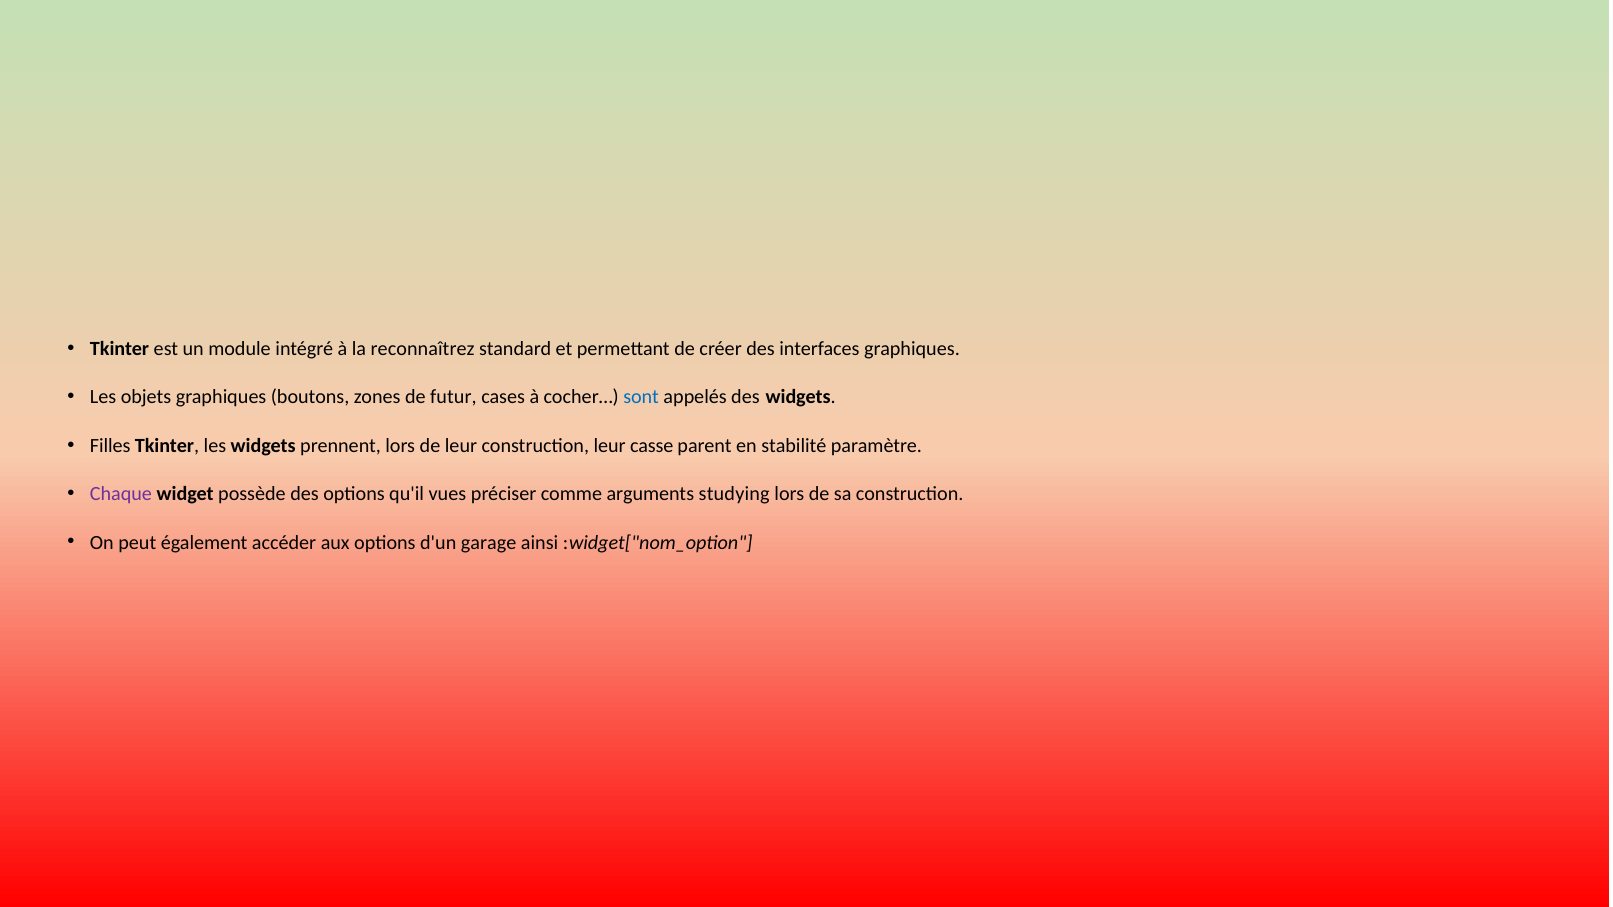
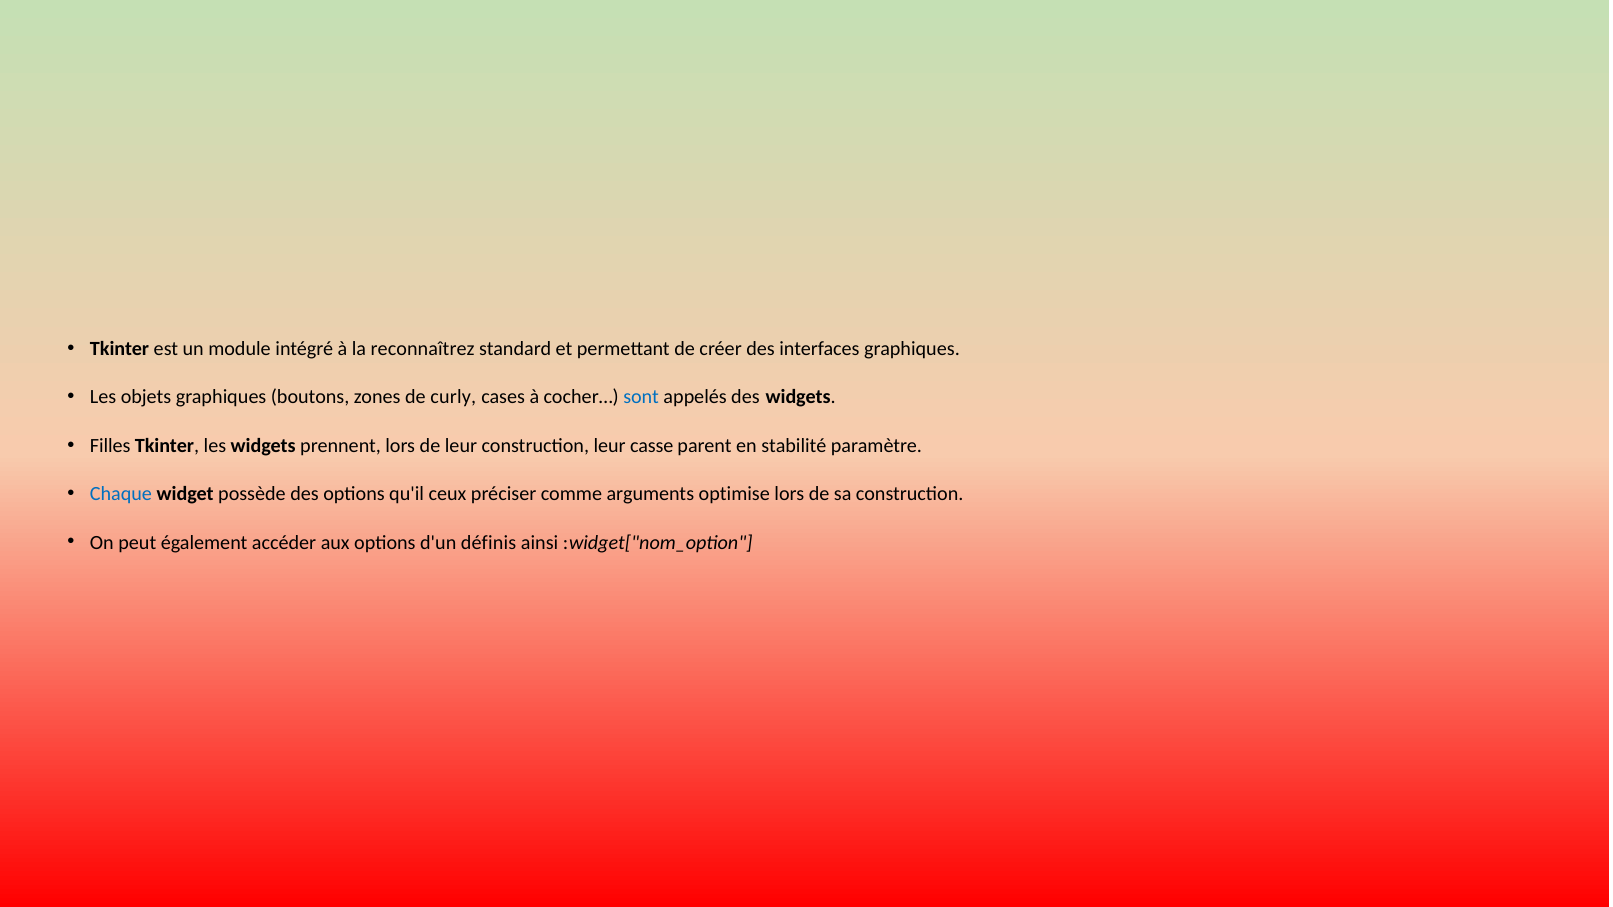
futur: futur -> curly
Chaque colour: purple -> blue
vues: vues -> ceux
studying: studying -> optimise
garage: garage -> définis
